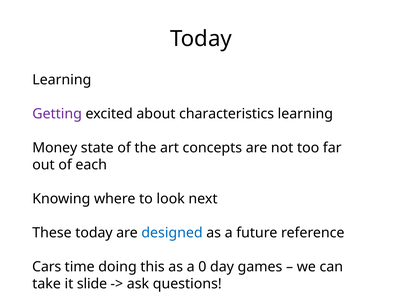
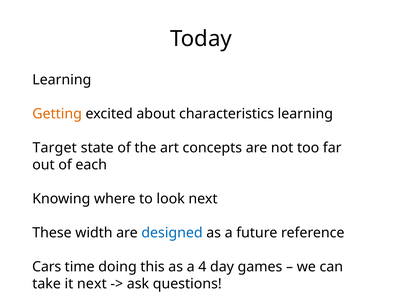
Getting colour: purple -> orange
Money: Money -> Target
These today: today -> width
0: 0 -> 4
it slide: slide -> next
